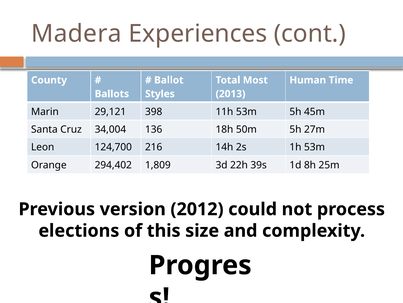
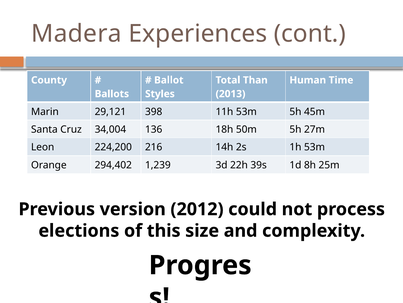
Most: Most -> Than
124,700: 124,700 -> 224,200
1,809: 1,809 -> 1,239
